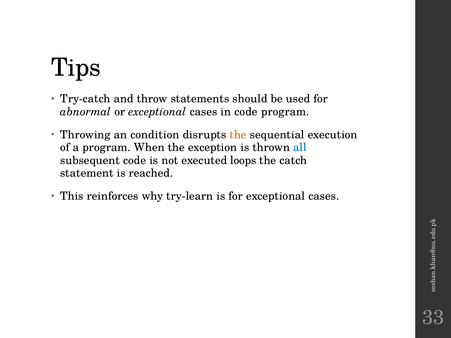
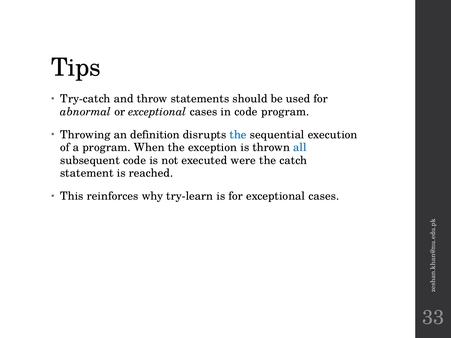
condition: condition -> definition
the at (238, 135) colour: orange -> blue
loops: loops -> were
